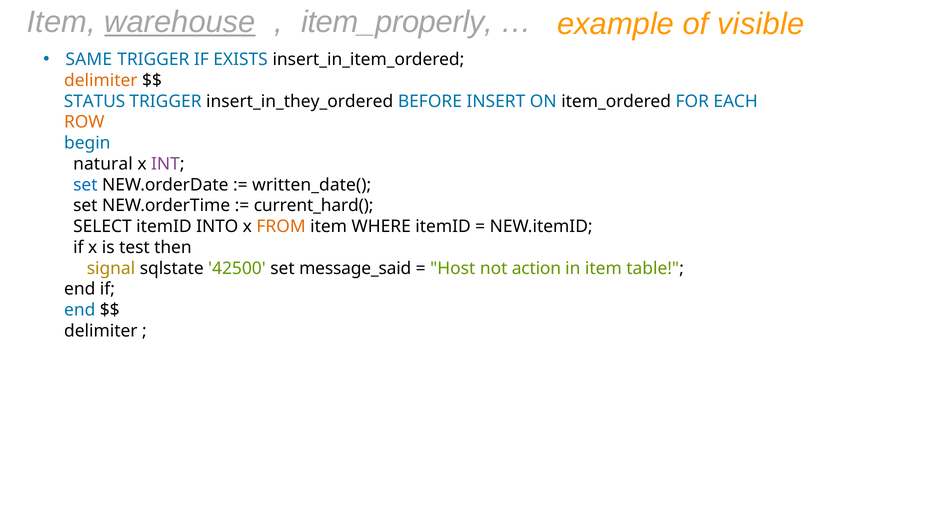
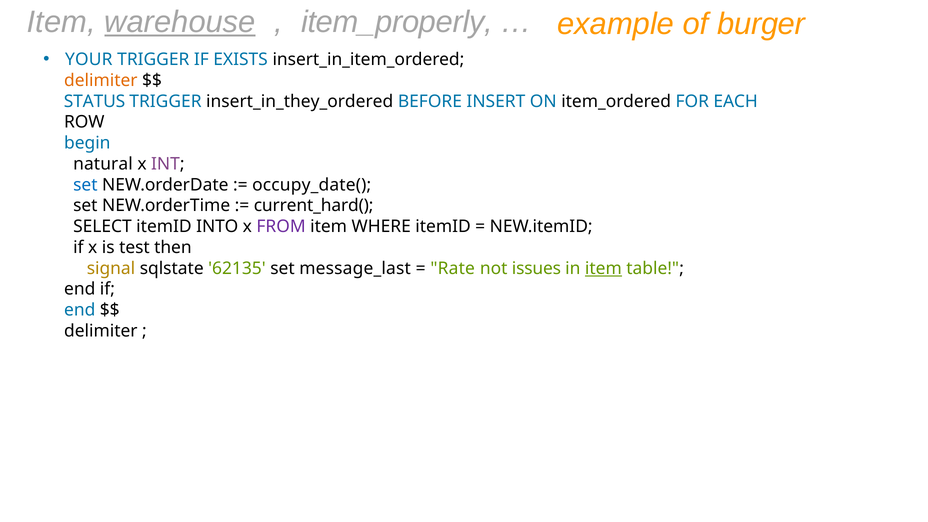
visible: visible -> burger
SAME: SAME -> YOUR
ROW colour: orange -> black
written_date(: written_date( -> occupy_date(
FROM colour: orange -> purple
42500: 42500 -> 62135
message_said: message_said -> message_last
Host: Host -> Rate
action: action -> issues
item at (603, 268) underline: none -> present
